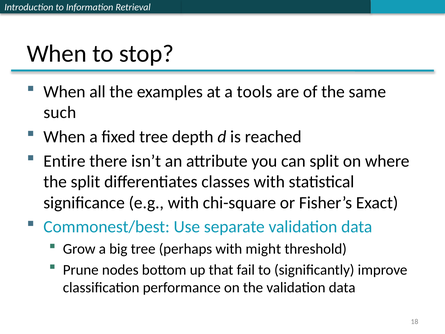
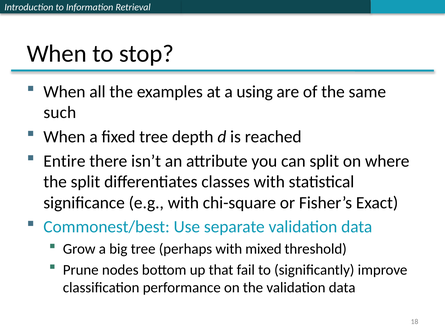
tools: tools -> using
might: might -> mixed
